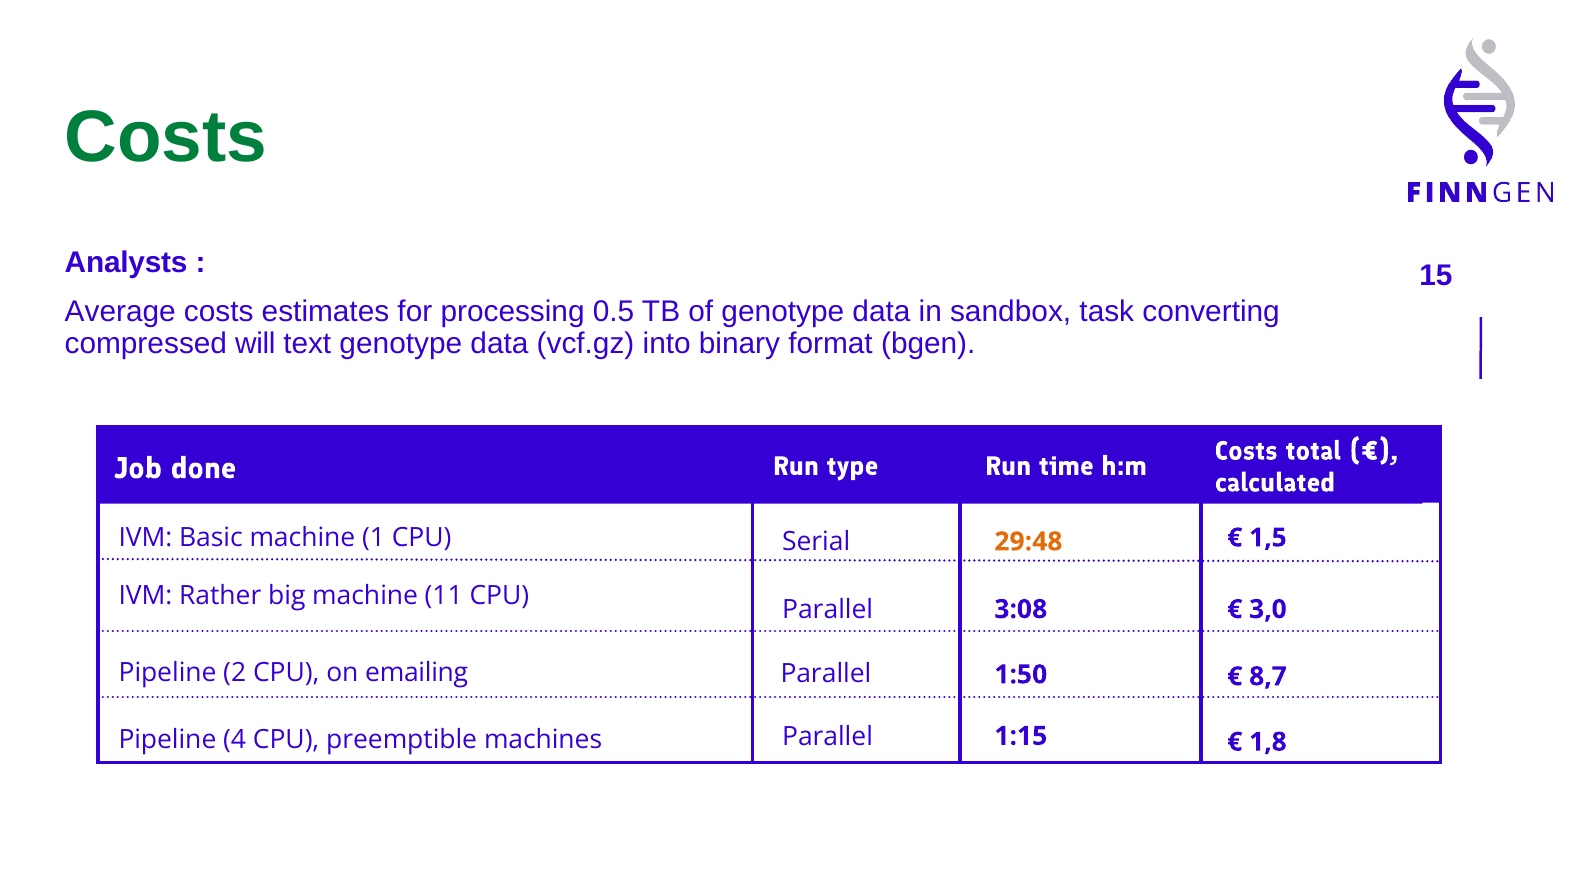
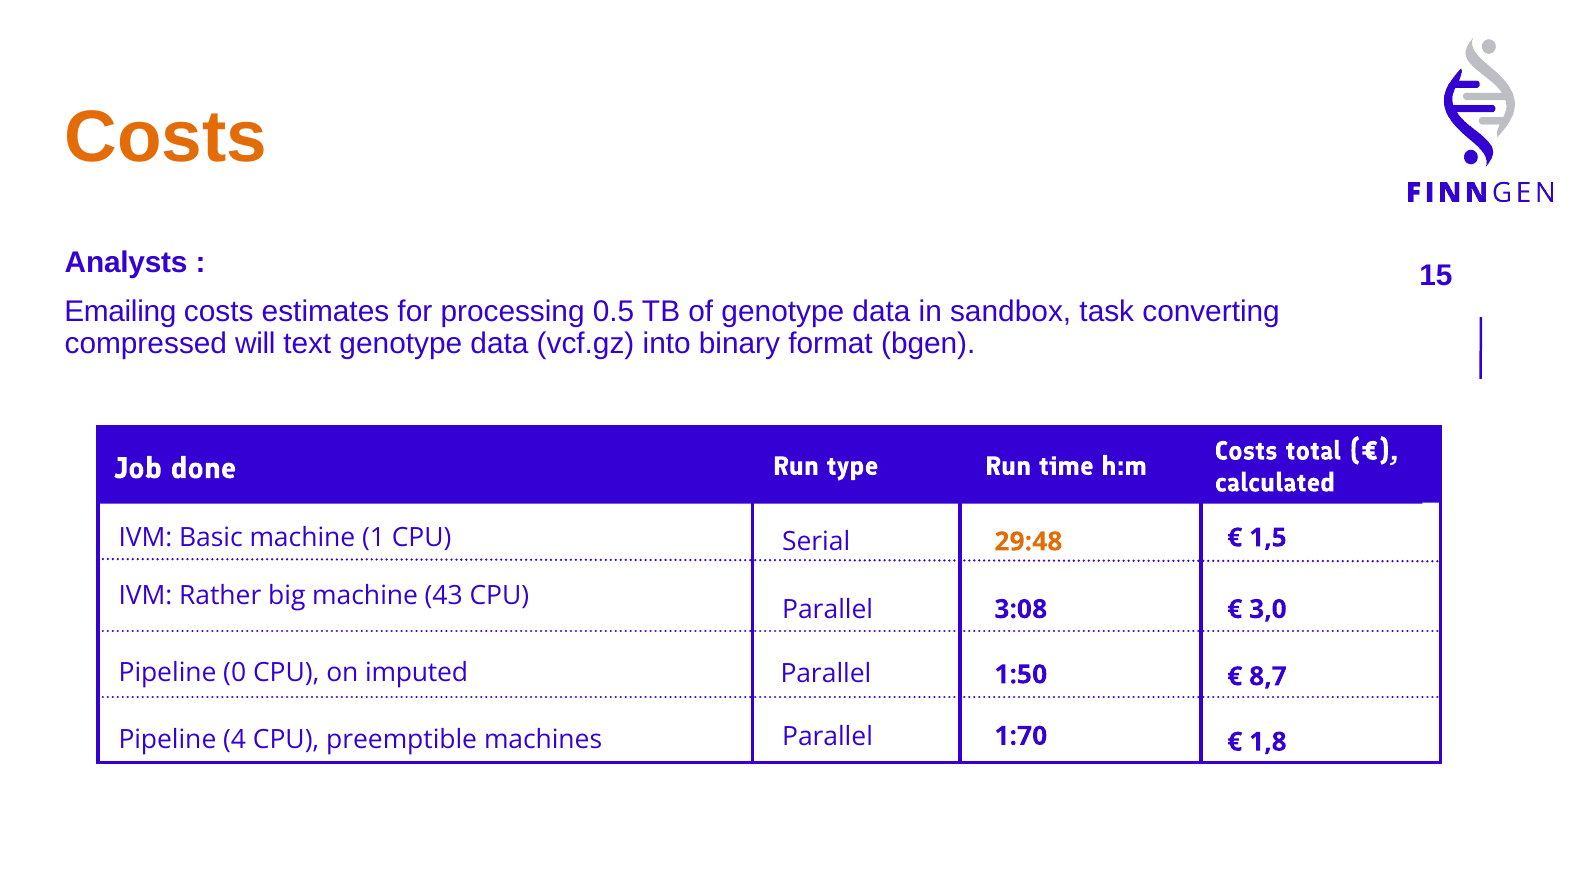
Costs at (166, 137) colour: green -> orange
Average: Average -> Emailing
11: 11 -> 43
2: 2 -> 0
emailing: emailing -> imputed
1:15: 1:15 -> 1:70
